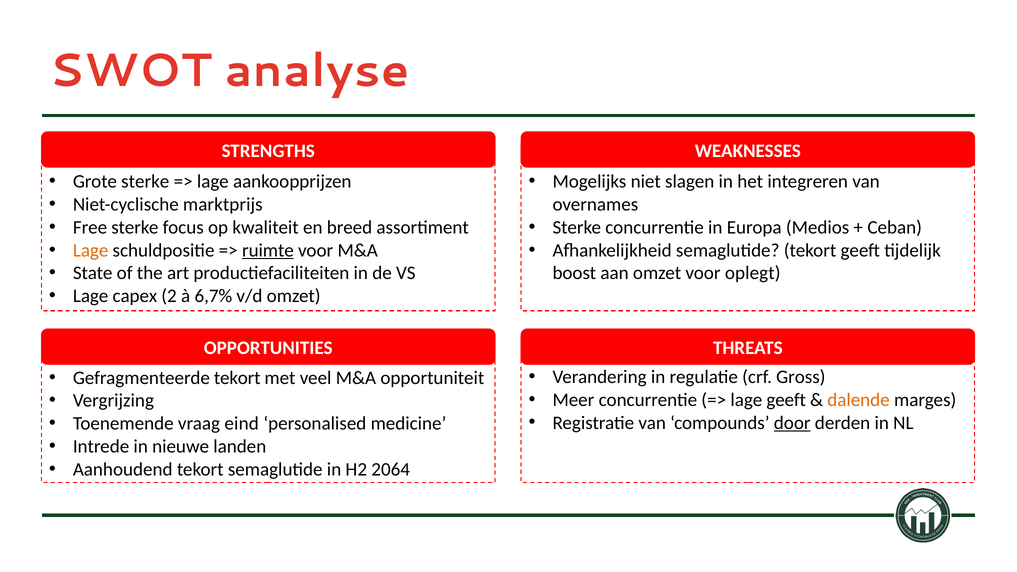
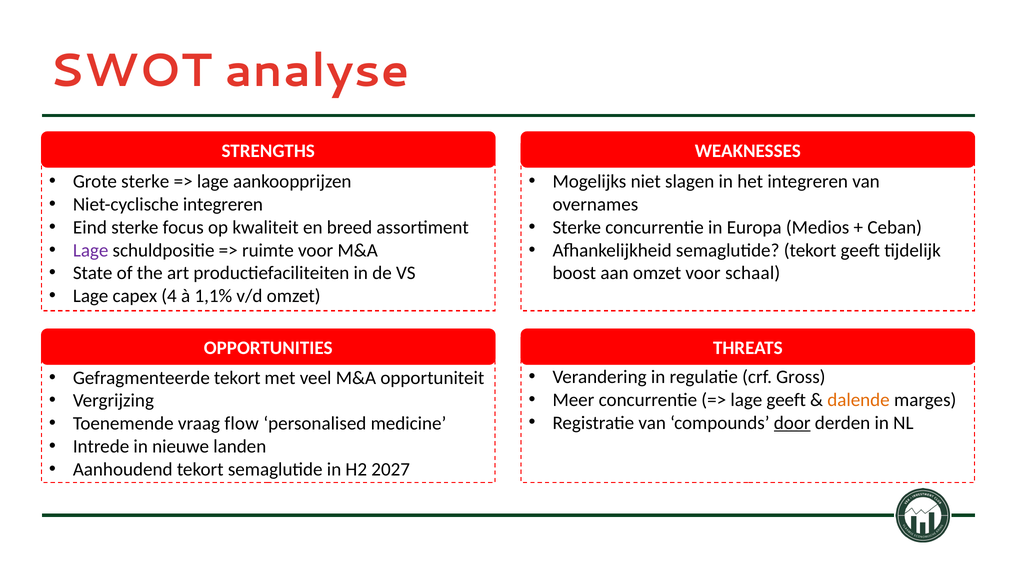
Niet-cyclische marktprijs: marktprijs -> integreren
Free: Free -> Eind
Lage at (91, 250) colour: orange -> purple
ruimte underline: present -> none
oplegt: oplegt -> schaal
2: 2 -> 4
6,7%: 6,7% -> 1,1%
eind: eind -> flow
2064: 2064 -> 2027
